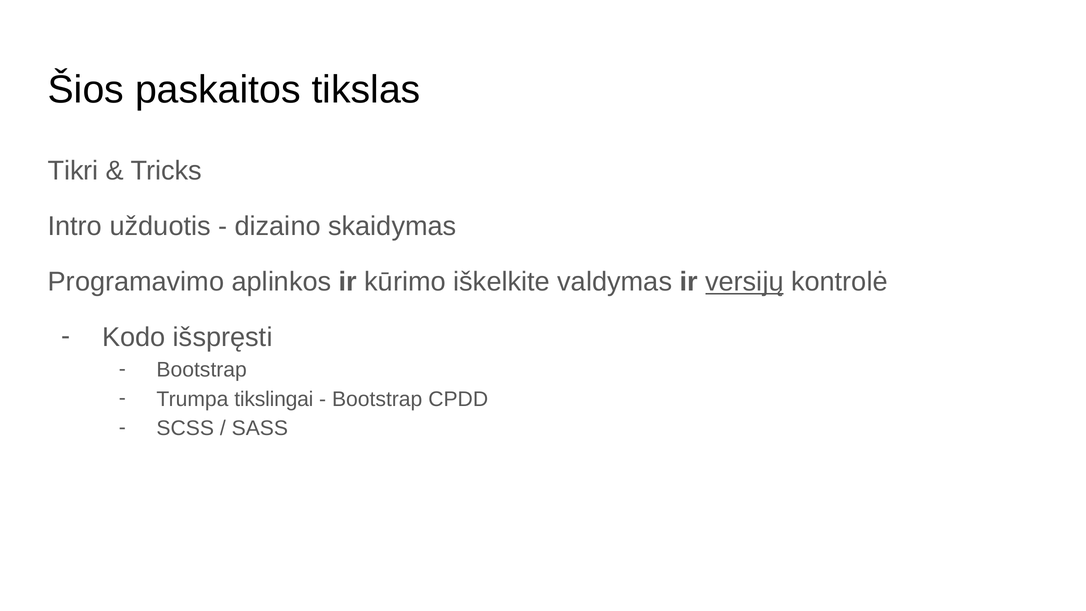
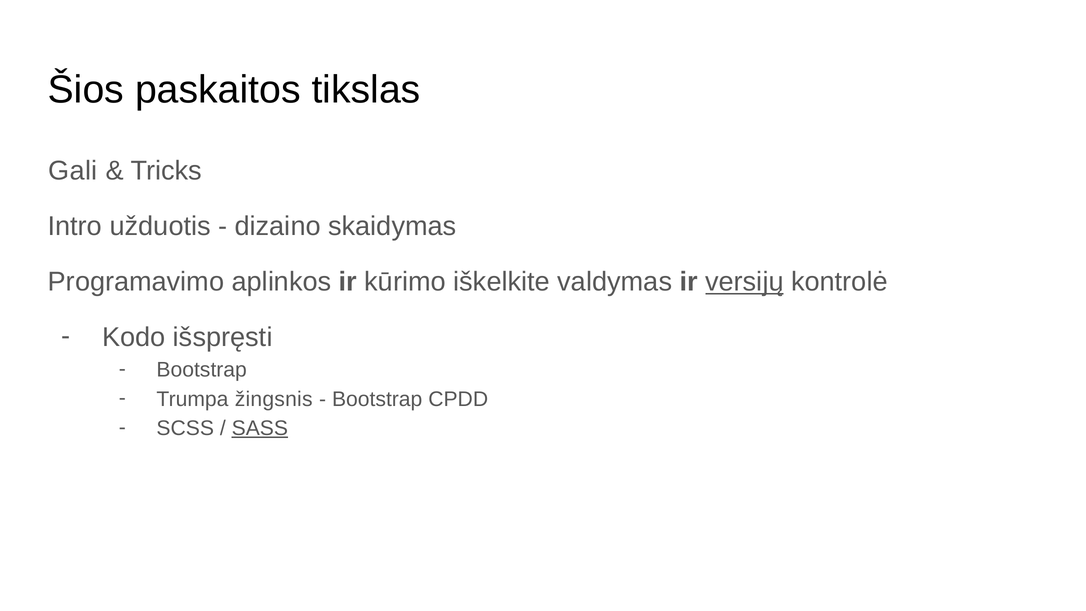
Tikri: Tikri -> Gali
tikslingai: tikslingai -> žingsnis
SASS underline: none -> present
